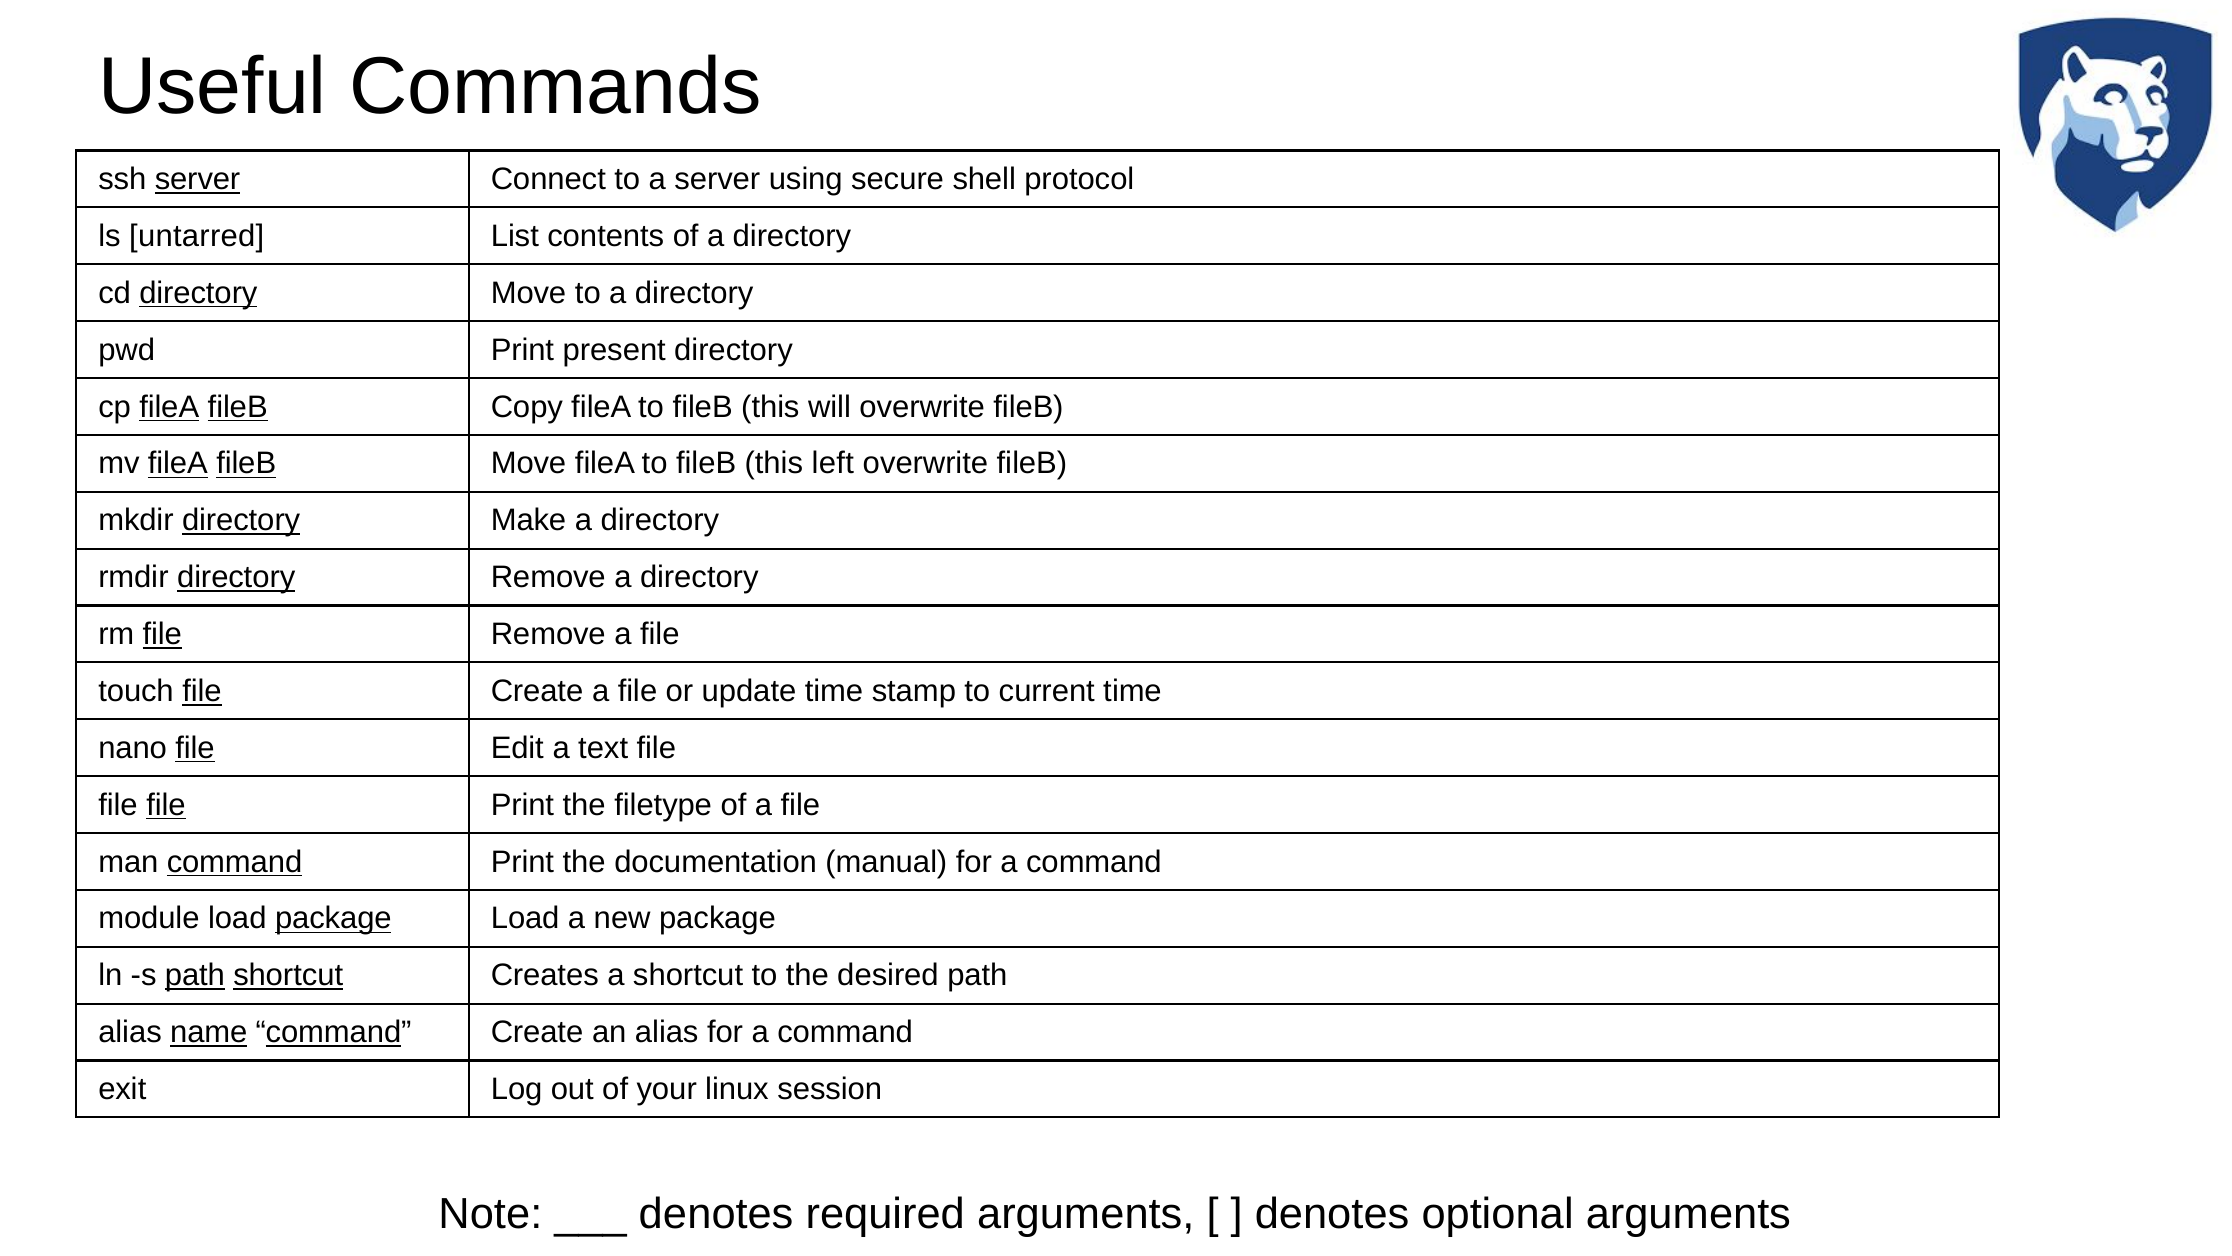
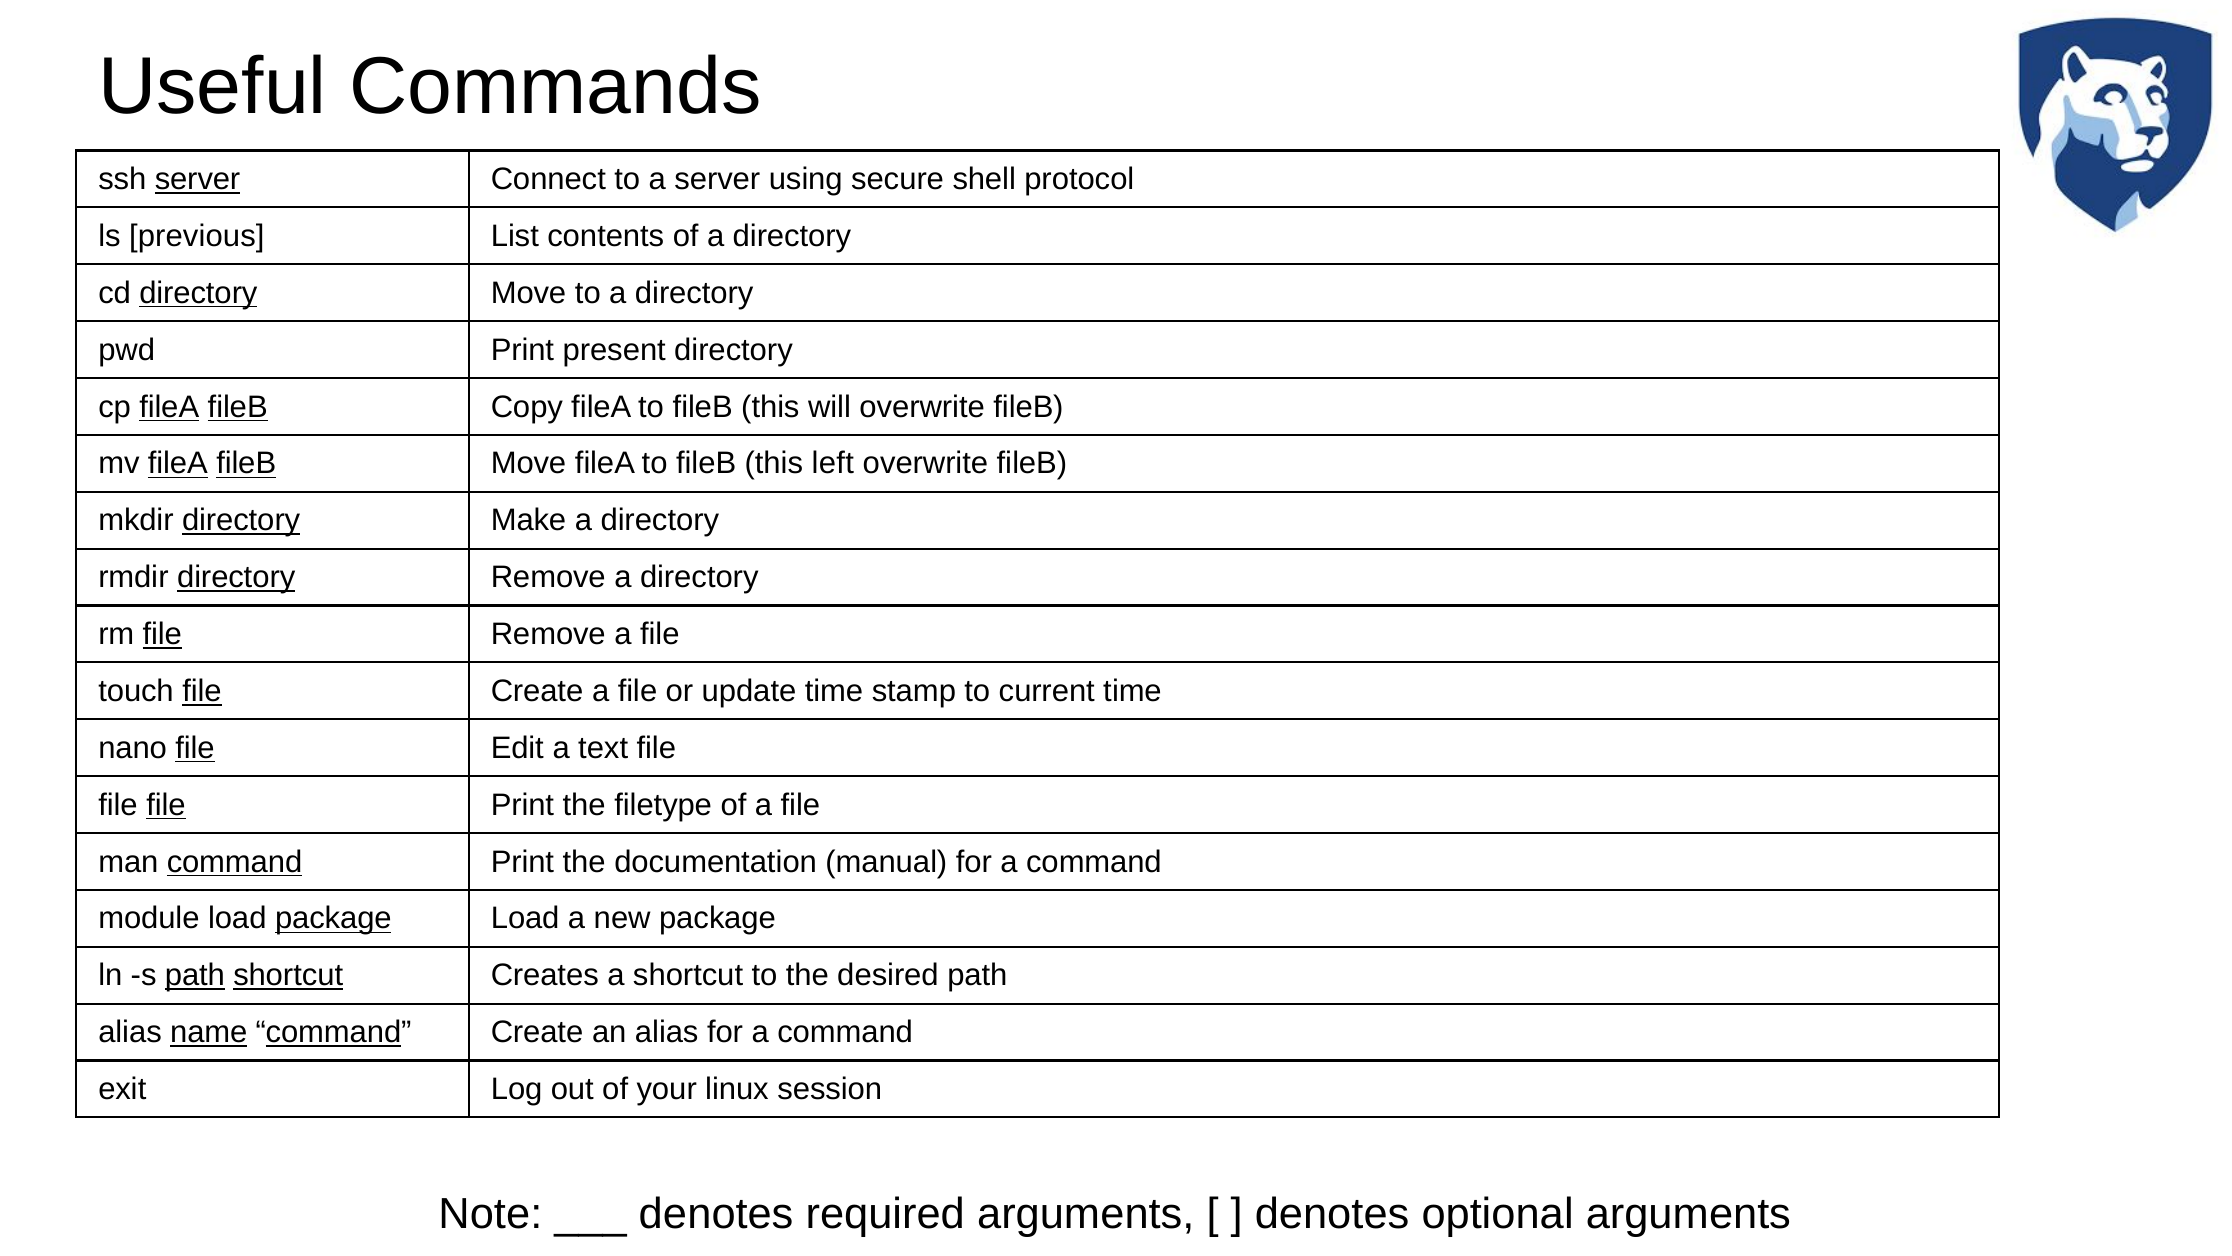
untarred: untarred -> previous
